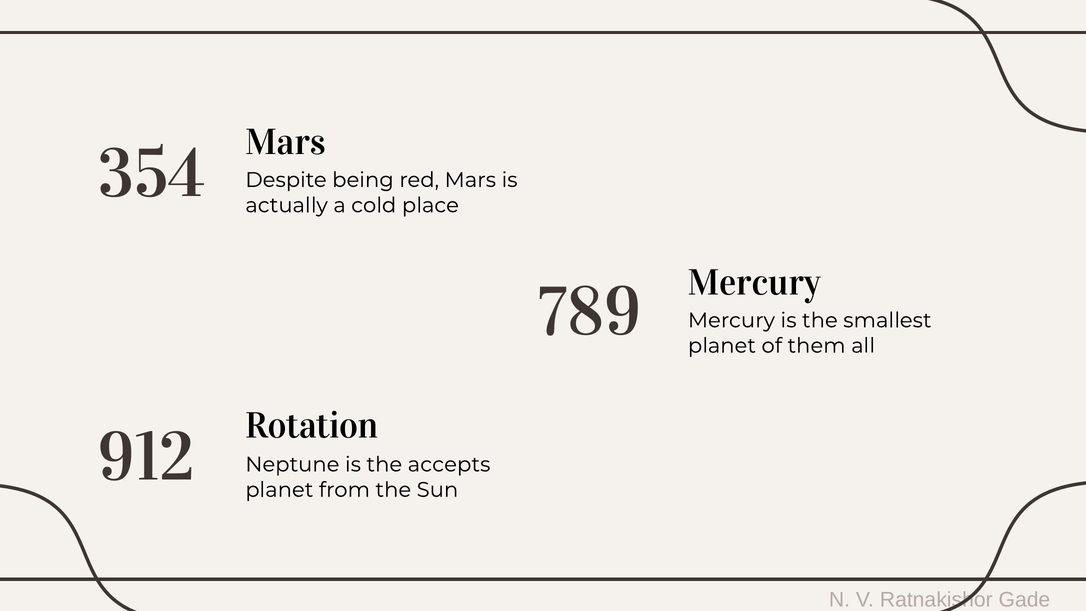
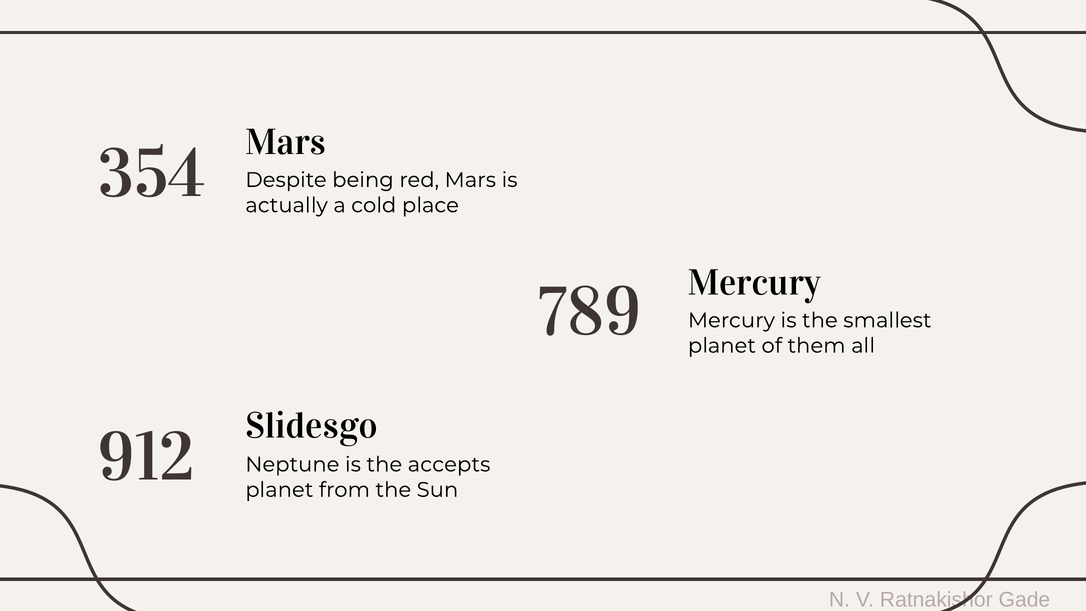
Rotation: Rotation -> Slidesgo
